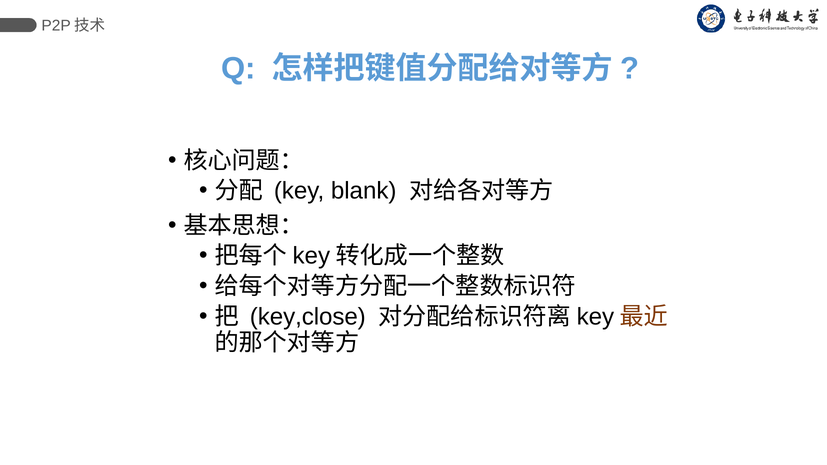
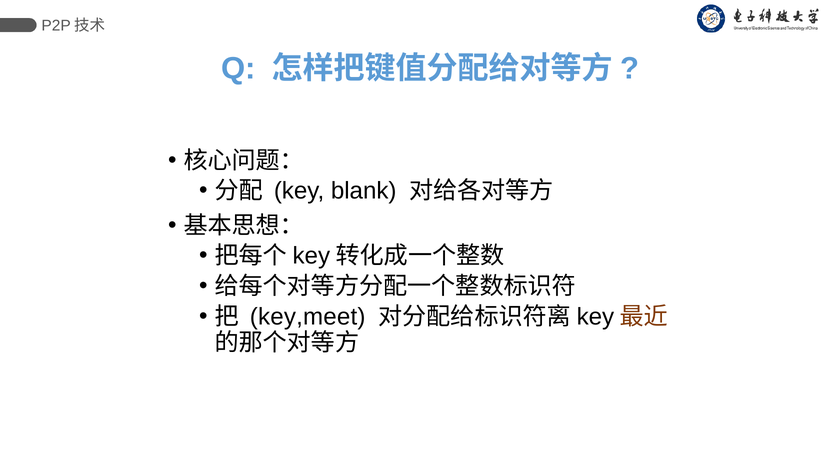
key,close: key,close -> key,meet
